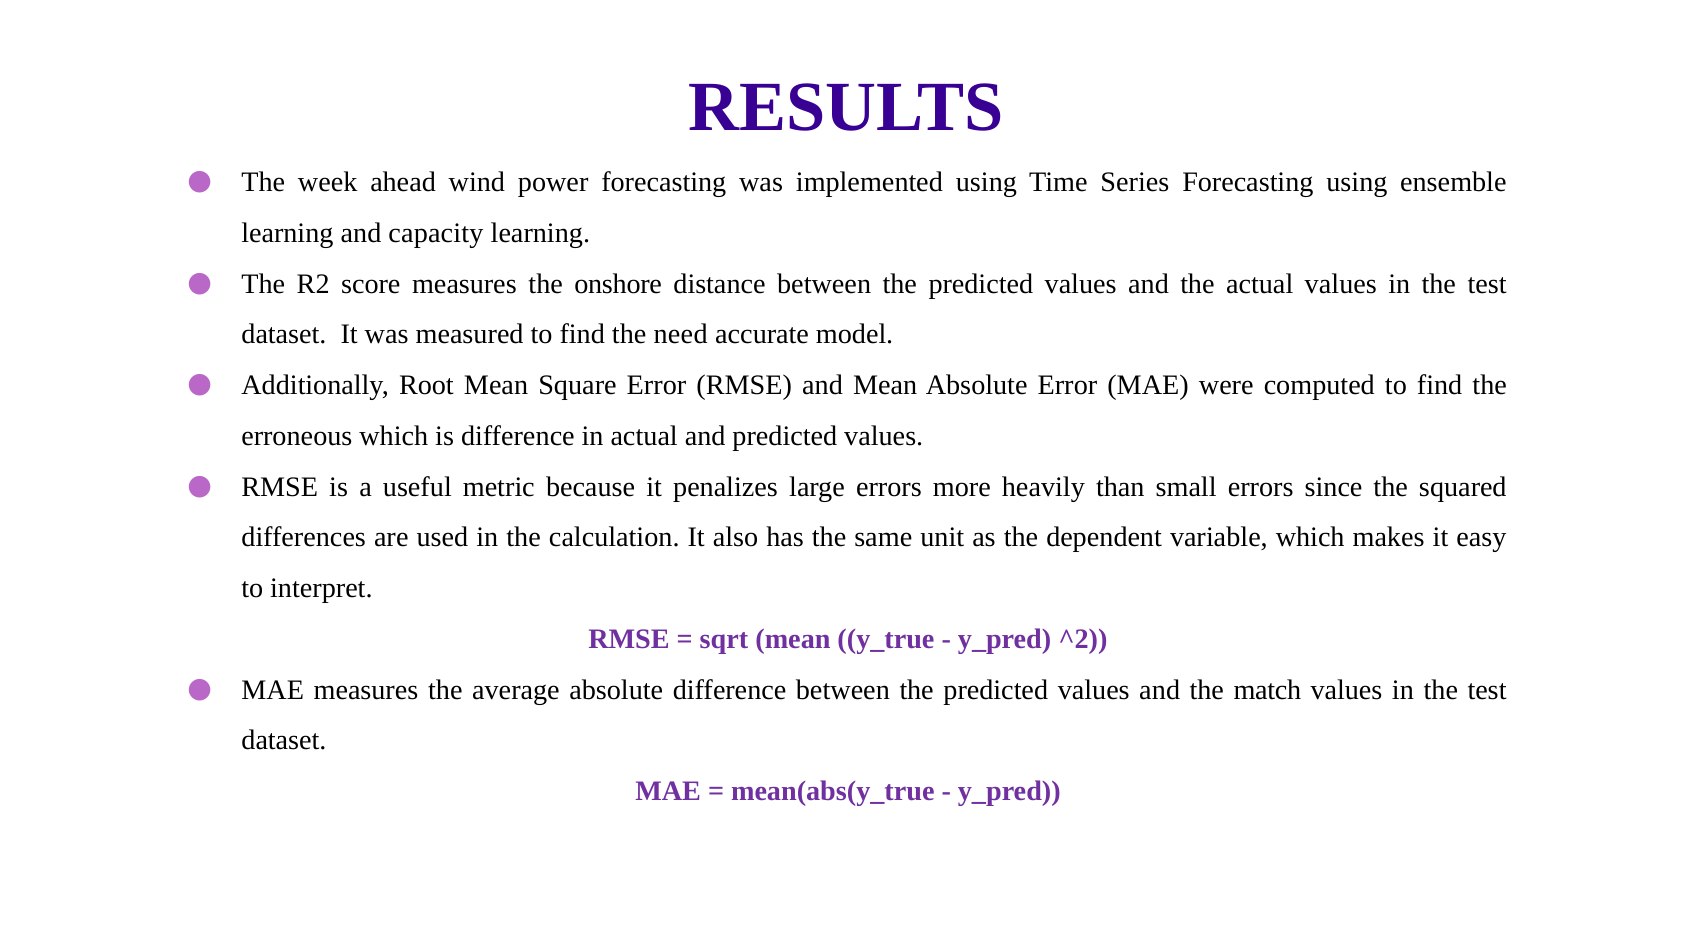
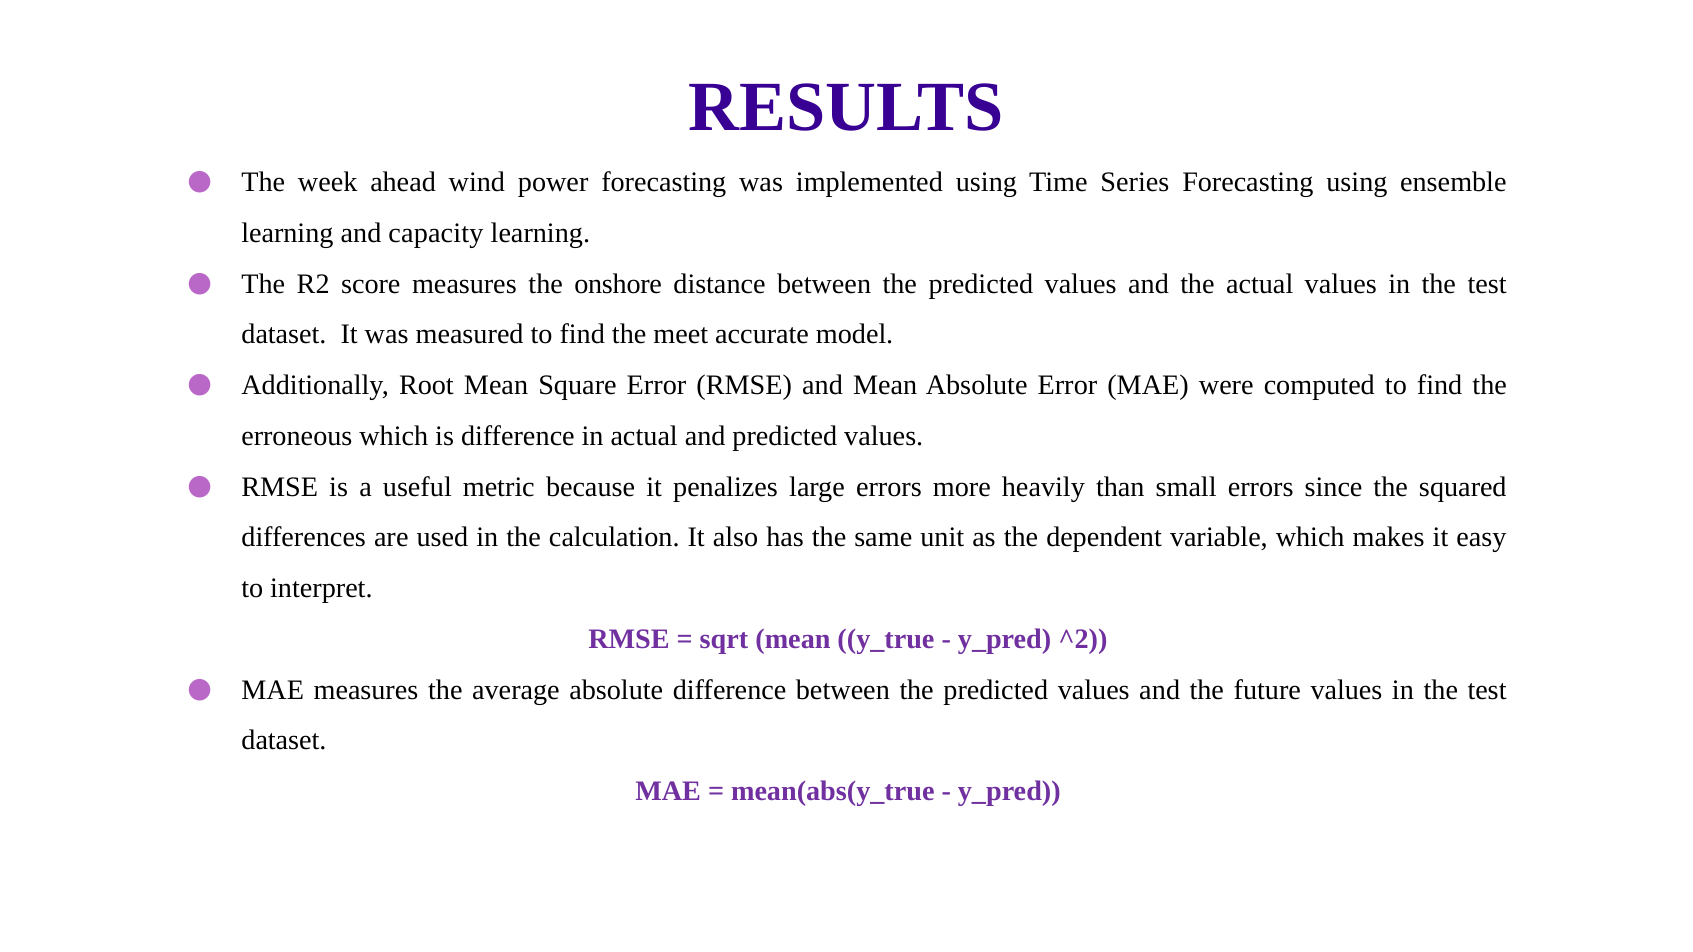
need: need -> meet
match: match -> future
